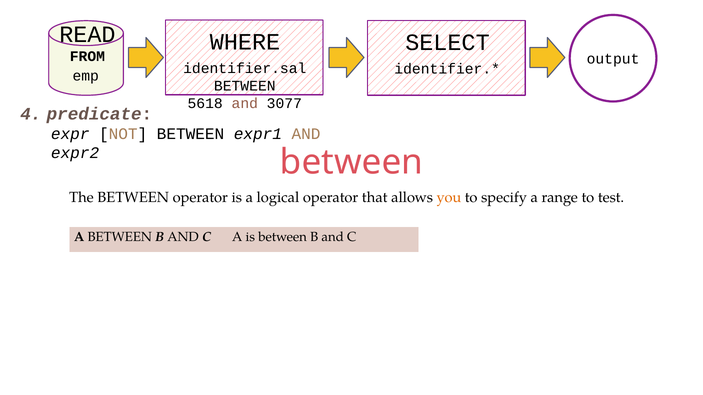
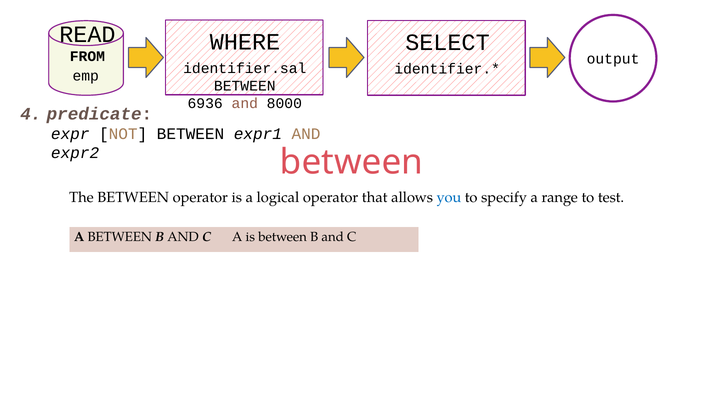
5618: 5618 -> 6936
3077: 3077 -> 8000
you colour: orange -> blue
